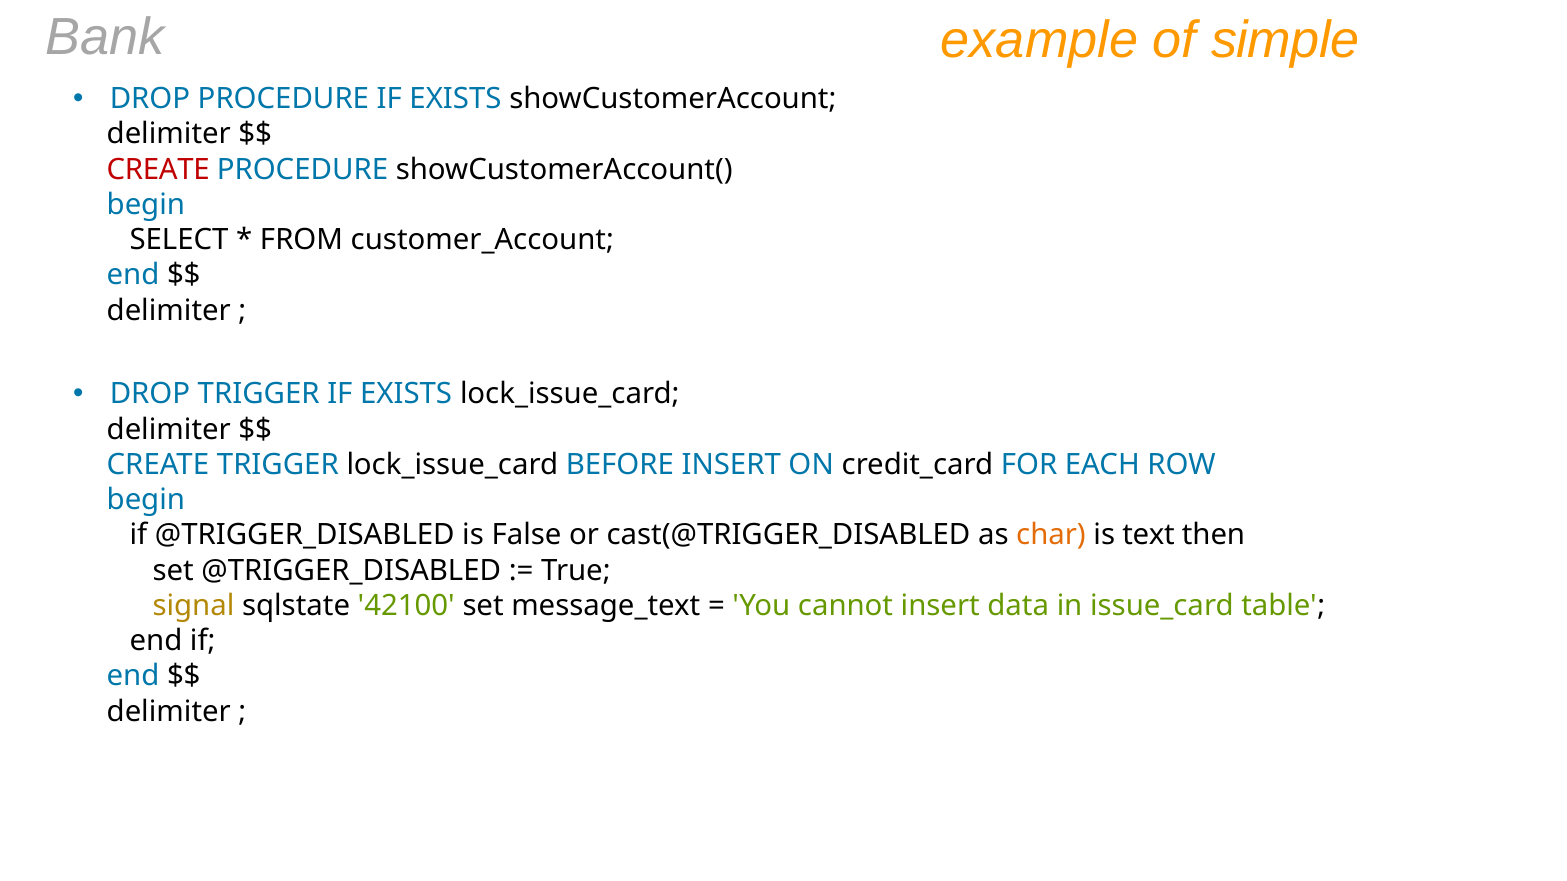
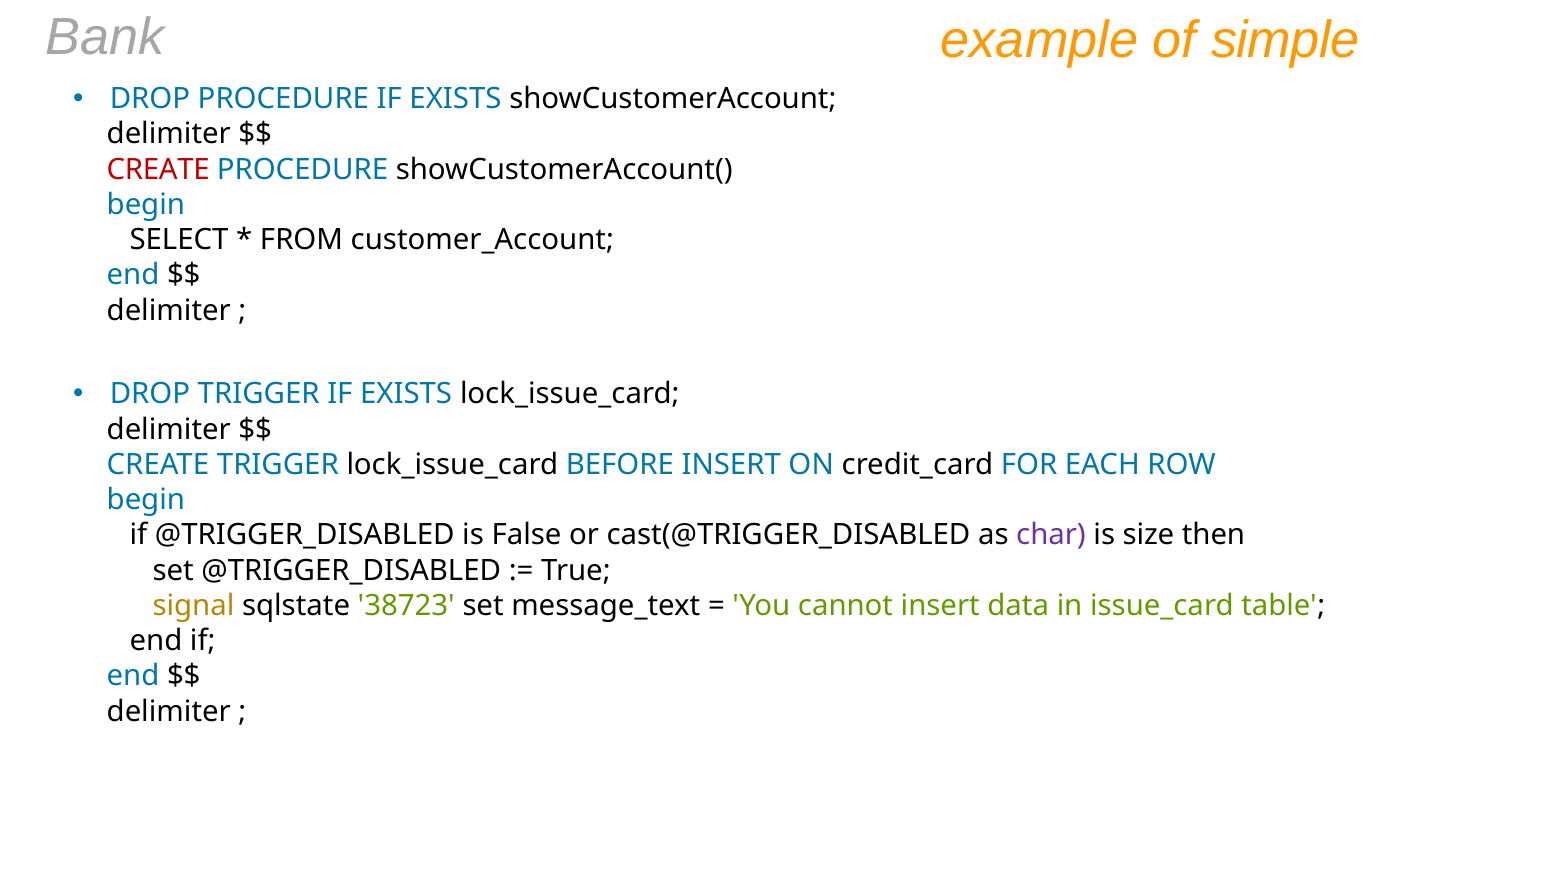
char colour: orange -> purple
text: text -> size
42100: 42100 -> 38723
